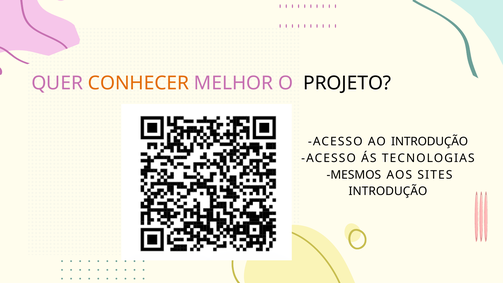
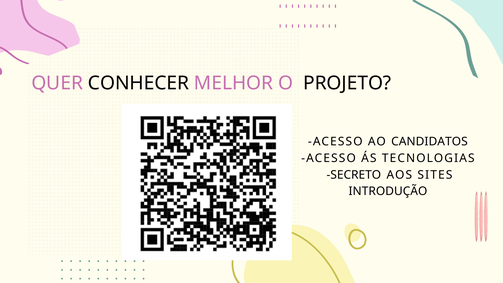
CONHECER colour: orange -> black
AO INTRODUÇÃO: INTRODUÇÃO -> CANDIDATOS
MESMOS: MESMOS -> SECRETO
